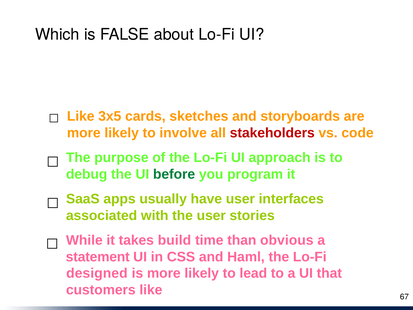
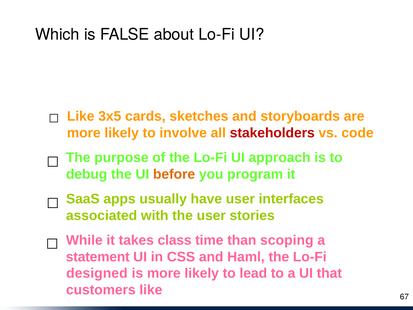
before colour: green -> orange
build: build -> class
obvious: obvious -> scoping
